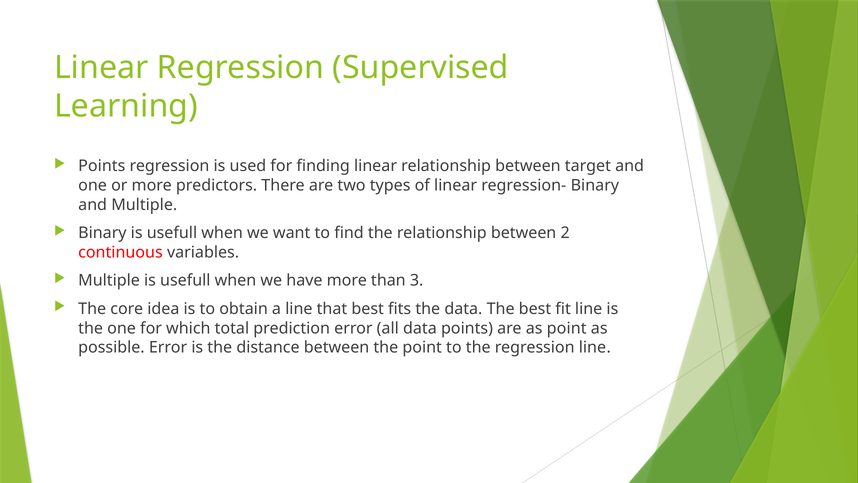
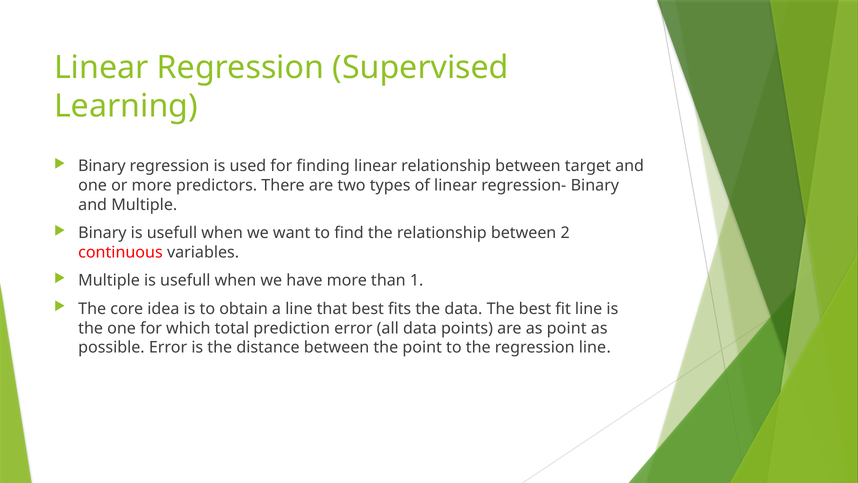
Points at (102, 166): Points -> Binary
3: 3 -> 1
